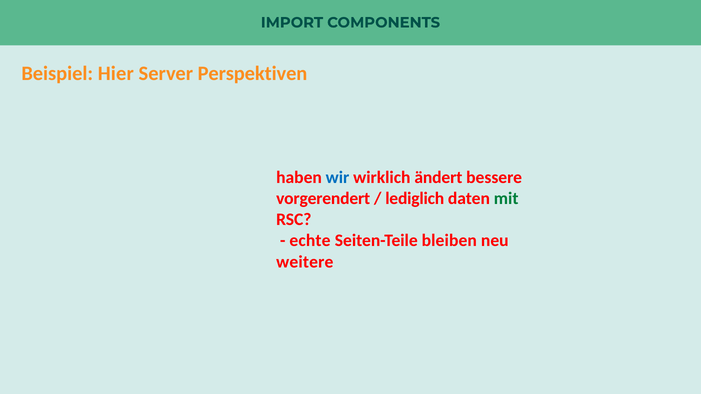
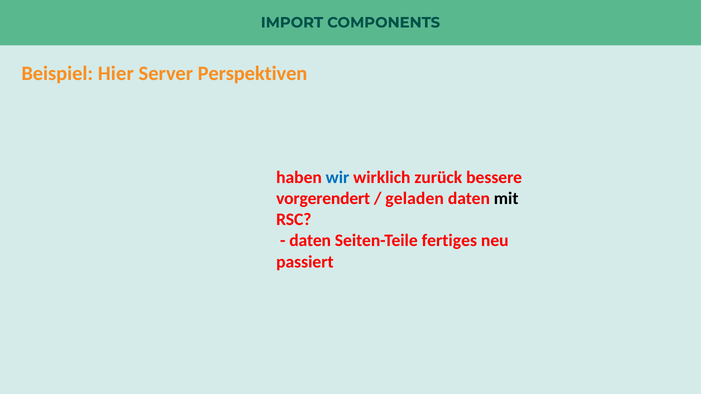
ändert: ändert -> zurück
lediglich: lediglich -> geladen
mit colour: green -> black
echte at (310, 241): echte -> daten
bleiben: bleiben -> fertiges
weitere: weitere -> passiert
